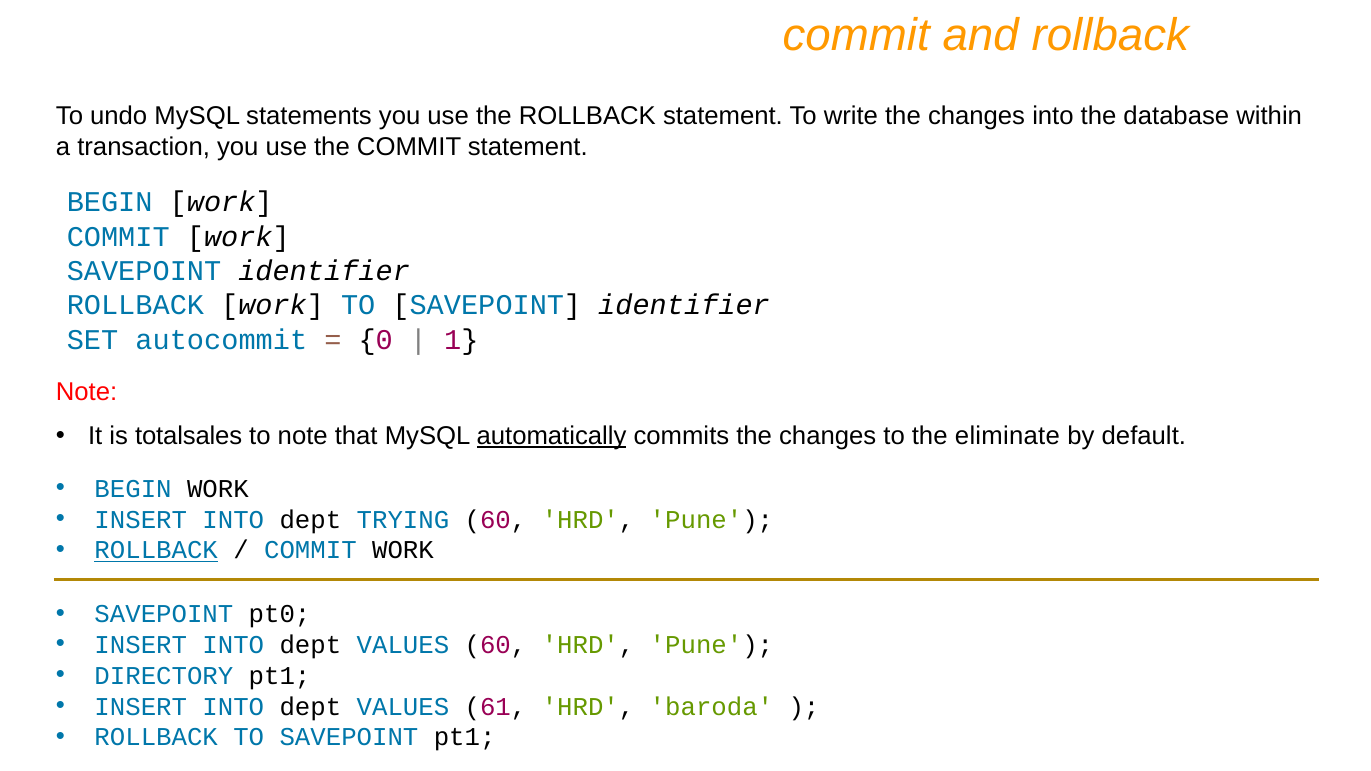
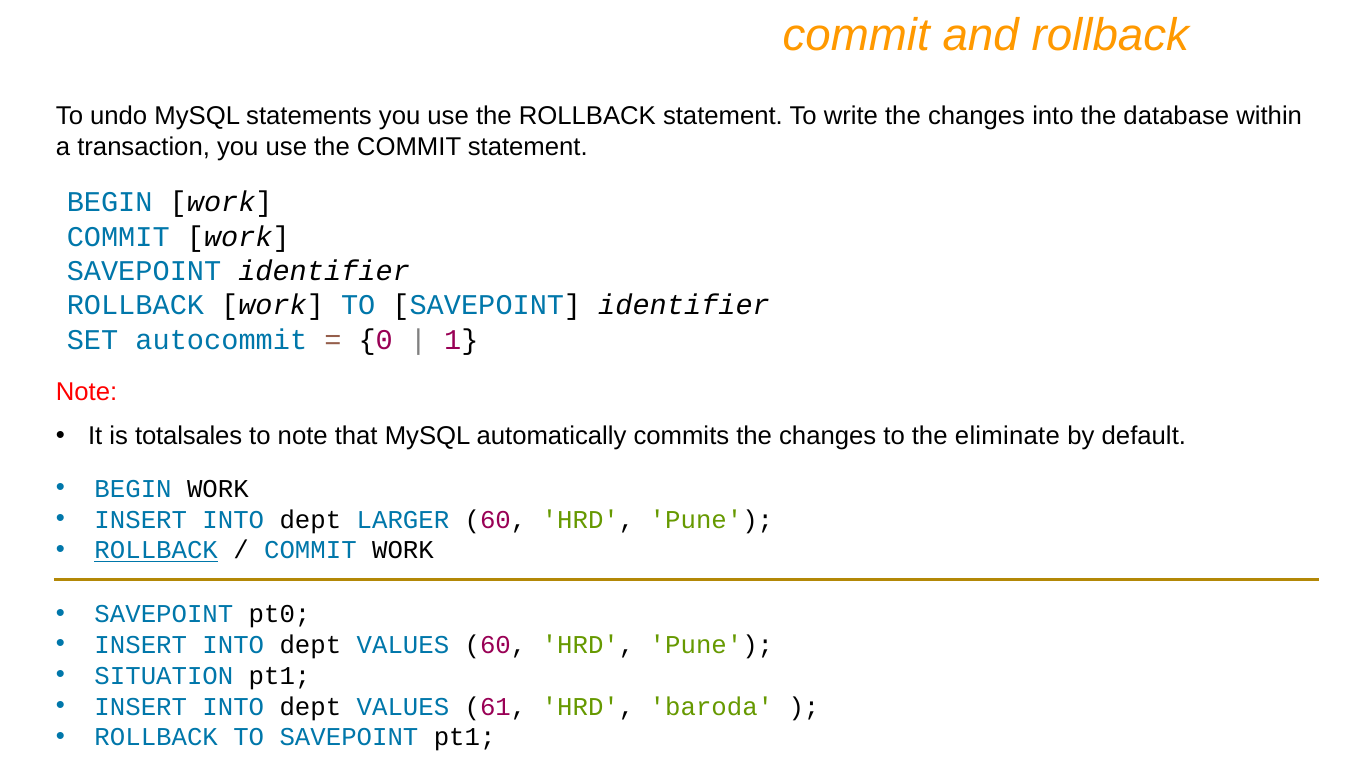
automatically underline: present -> none
TRYING: TRYING -> LARGER
DIRECTORY: DIRECTORY -> SITUATION
